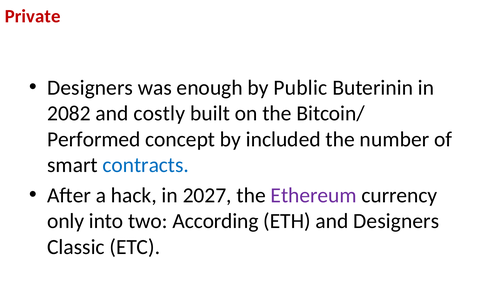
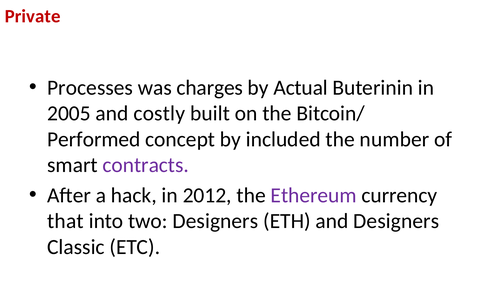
Designers at (90, 87): Designers -> Processes
enough: enough -> charges
Public: Public -> Actual
2082: 2082 -> 2005
contracts colour: blue -> purple
2027: 2027 -> 2012
only: only -> that
two According: According -> Designers
